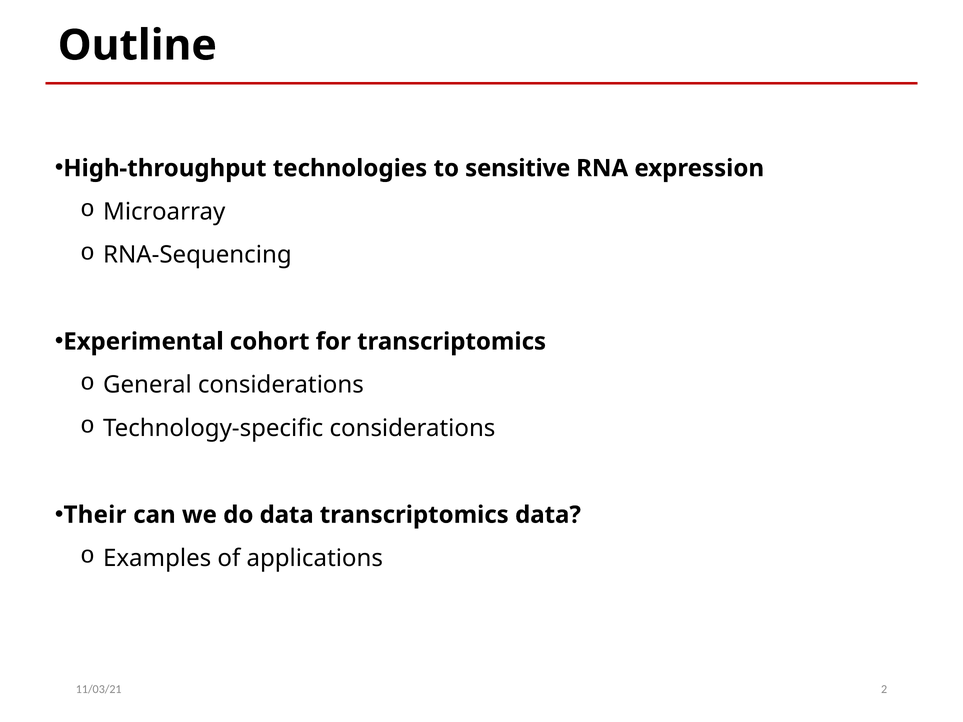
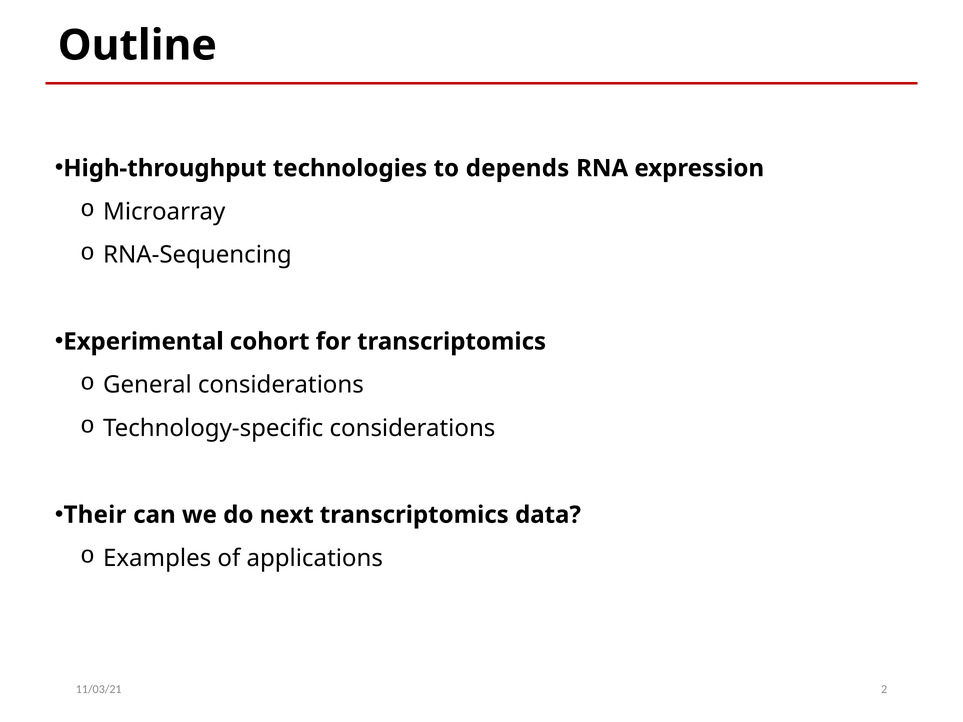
sensitive: sensitive -> depends
do data: data -> next
